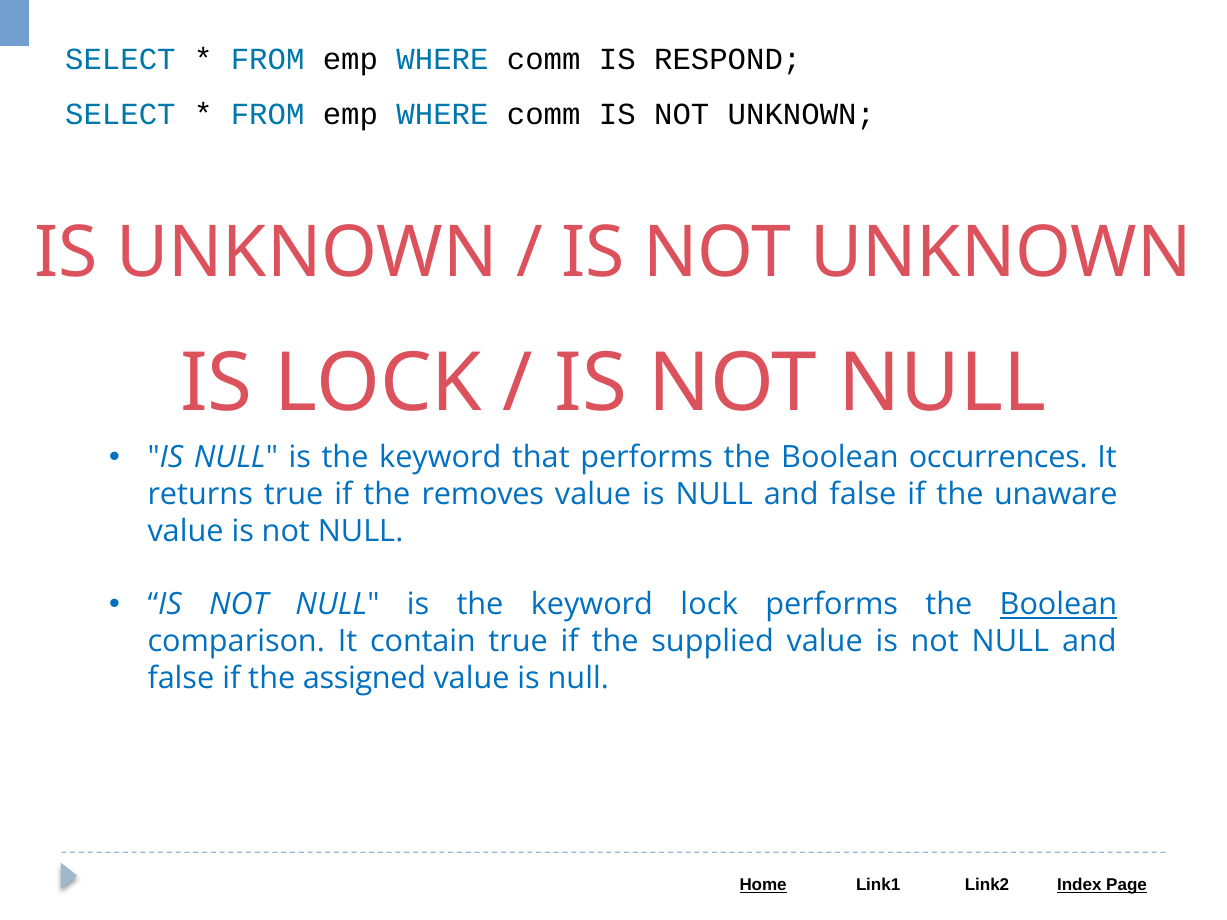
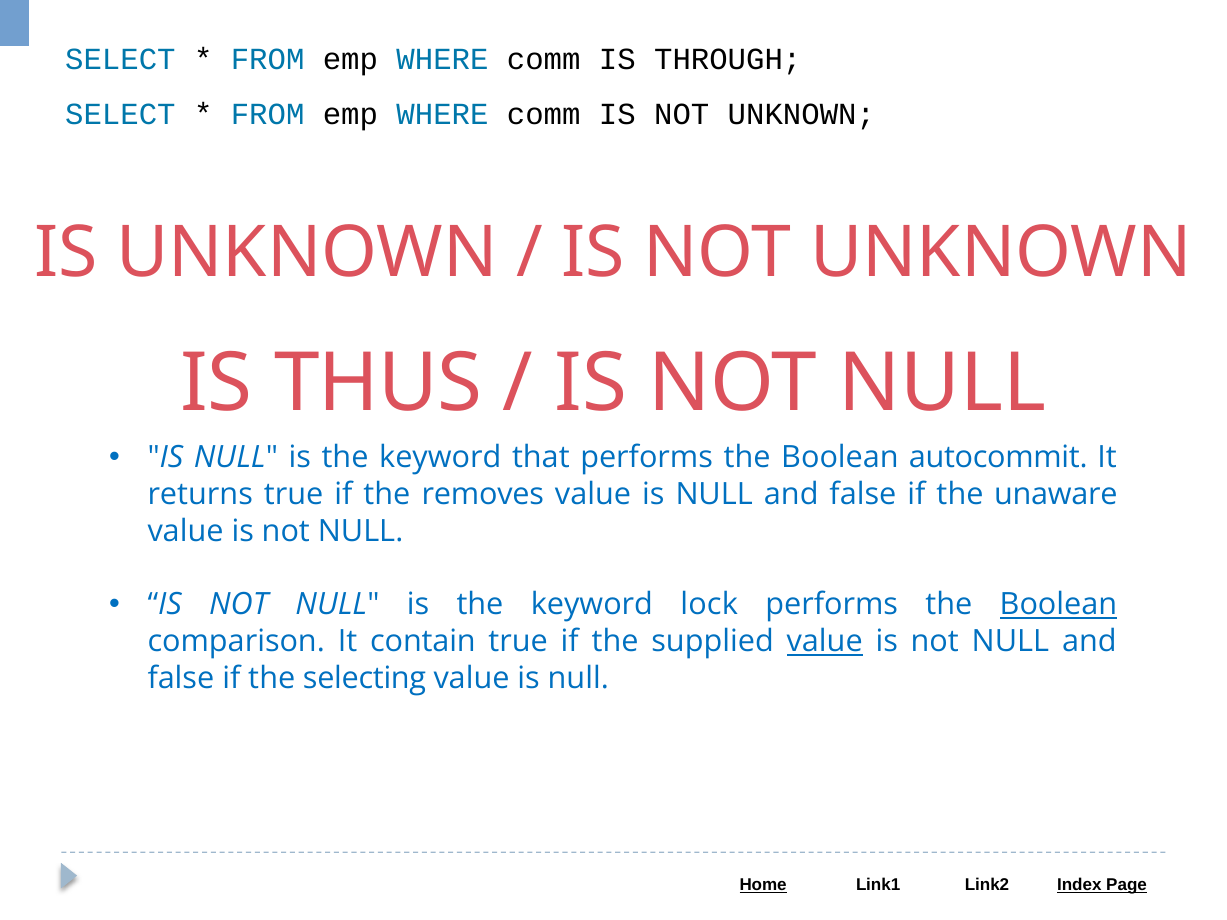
RESPOND: RESPOND -> THROUGH
IS LOCK: LOCK -> THUS
occurrences: occurrences -> autocommit
value at (825, 642) underline: none -> present
assigned: assigned -> selecting
